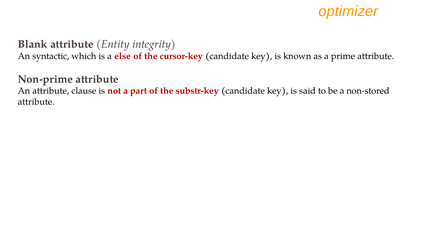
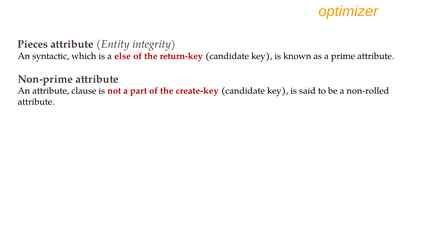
Blank: Blank -> Pieces
cursor-key: cursor-key -> return-key
substr-key: substr-key -> create-key
non-stored: non-stored -> non-rolled
